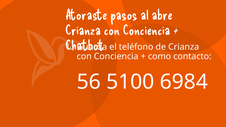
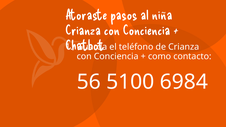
abre: abre -> niña
